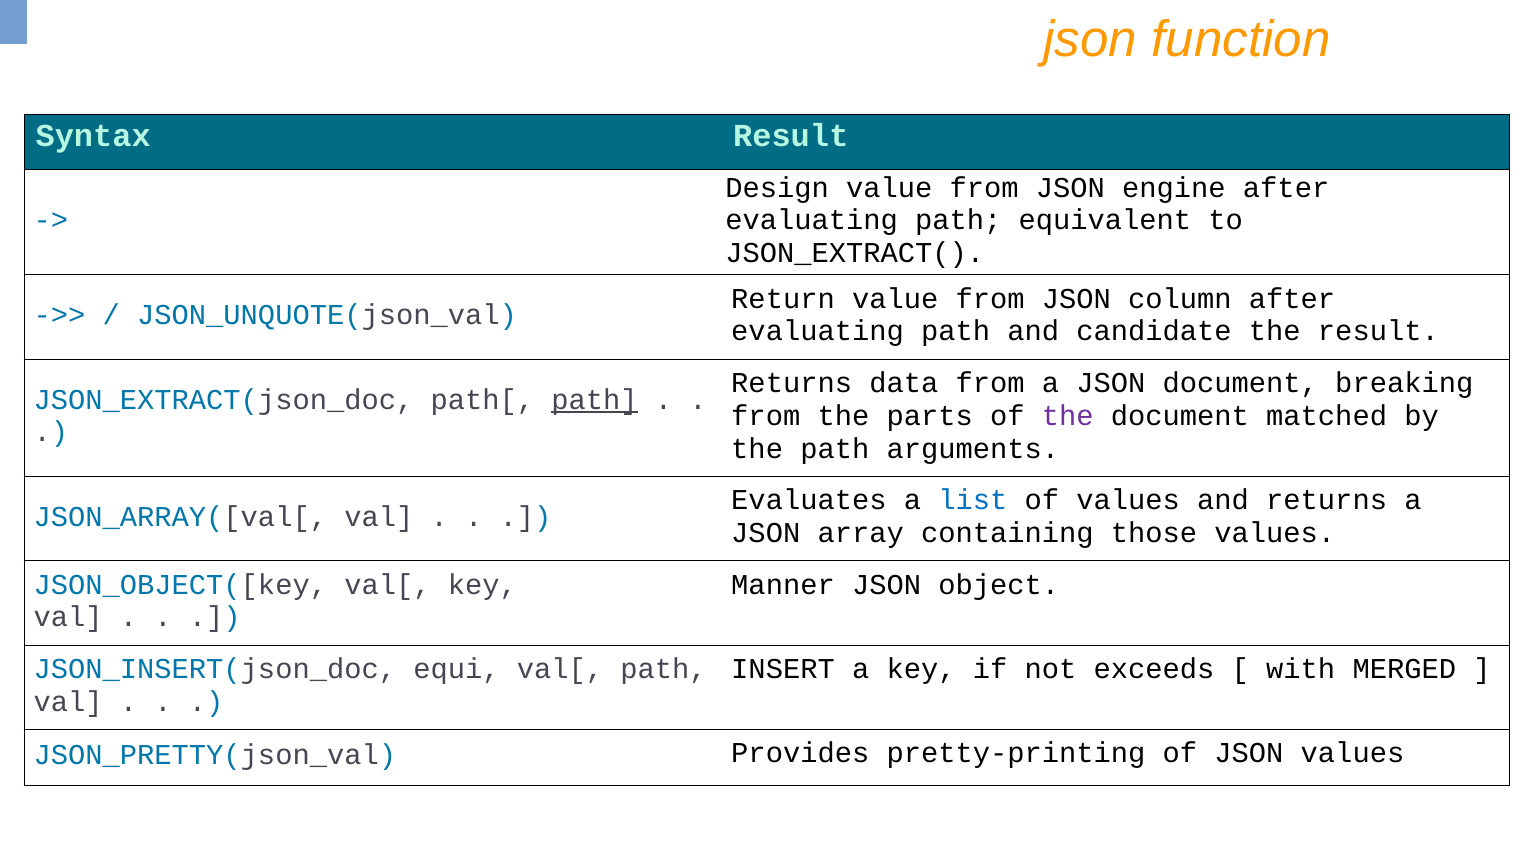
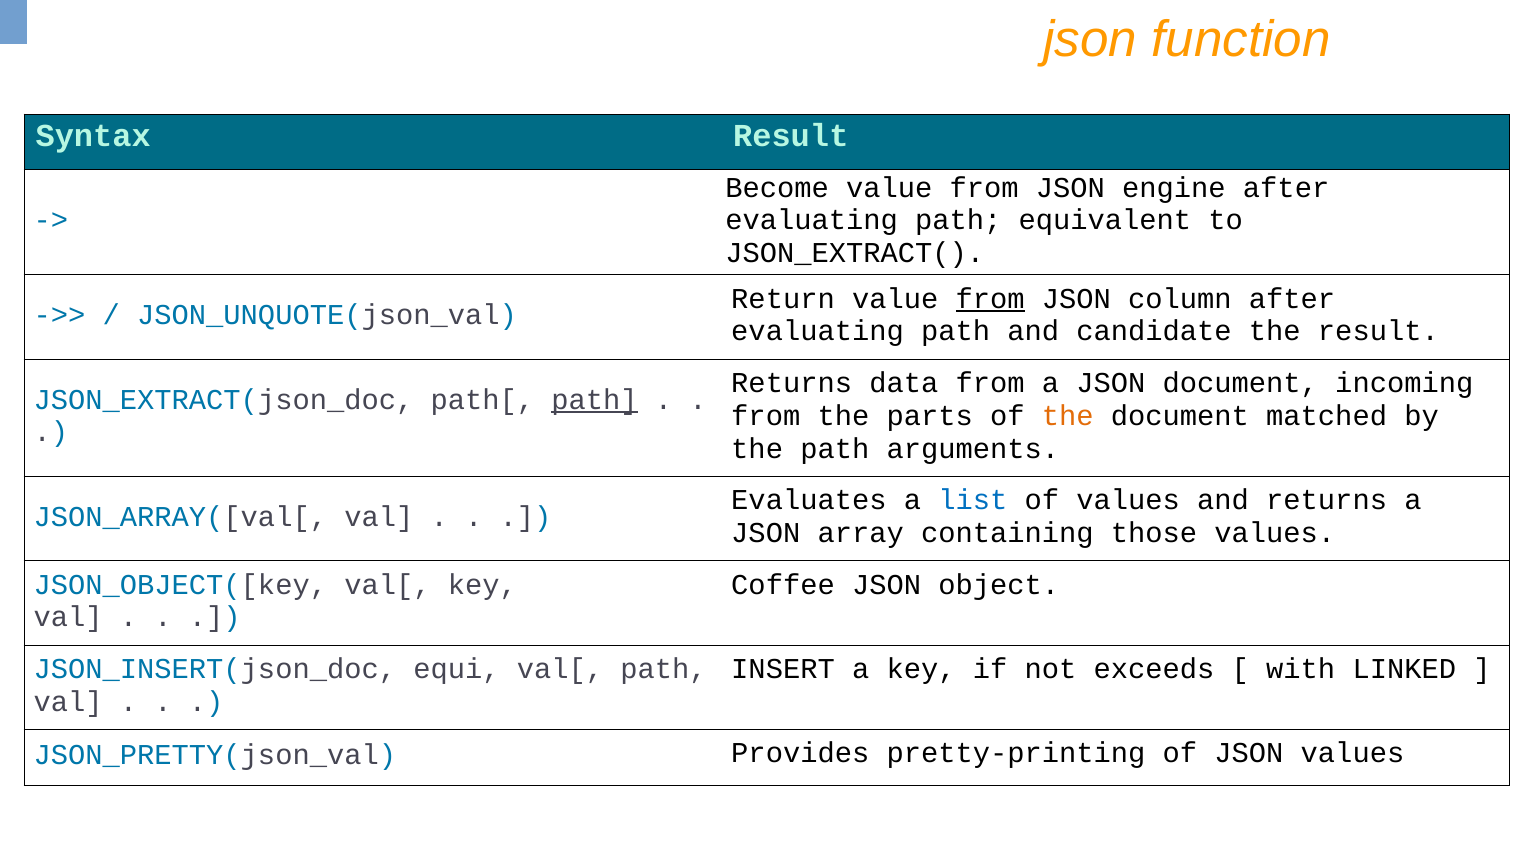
Design: Design -> Become
from at (990, 299) underline: none -> present
breaking: breaking -> incoming
the at (1068, 416) colour: purple -> orange
Manner: Manner -> Coffee
MERGED: MERGED -> LINKED
